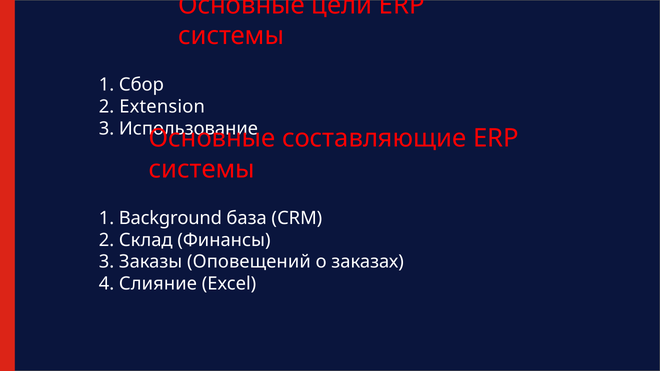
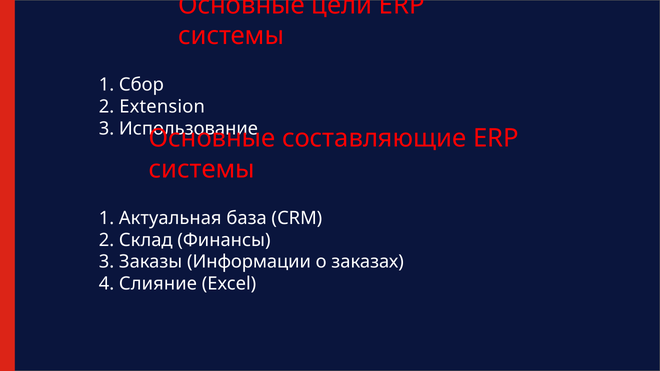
Background: Background -> Актуальная
Оповещений: Оповещений -> Информации
